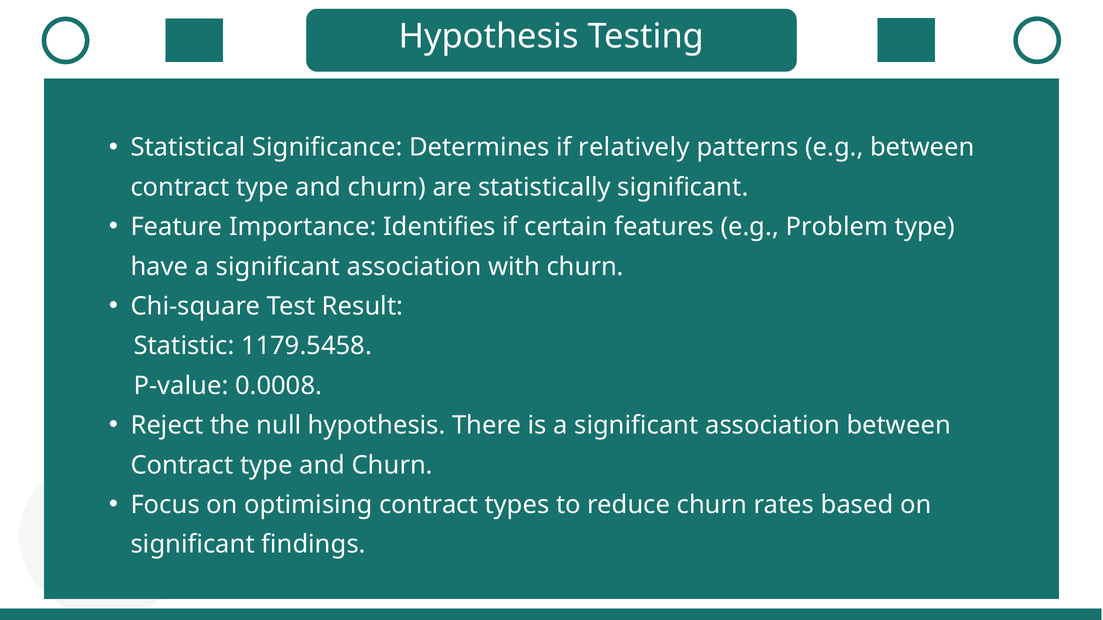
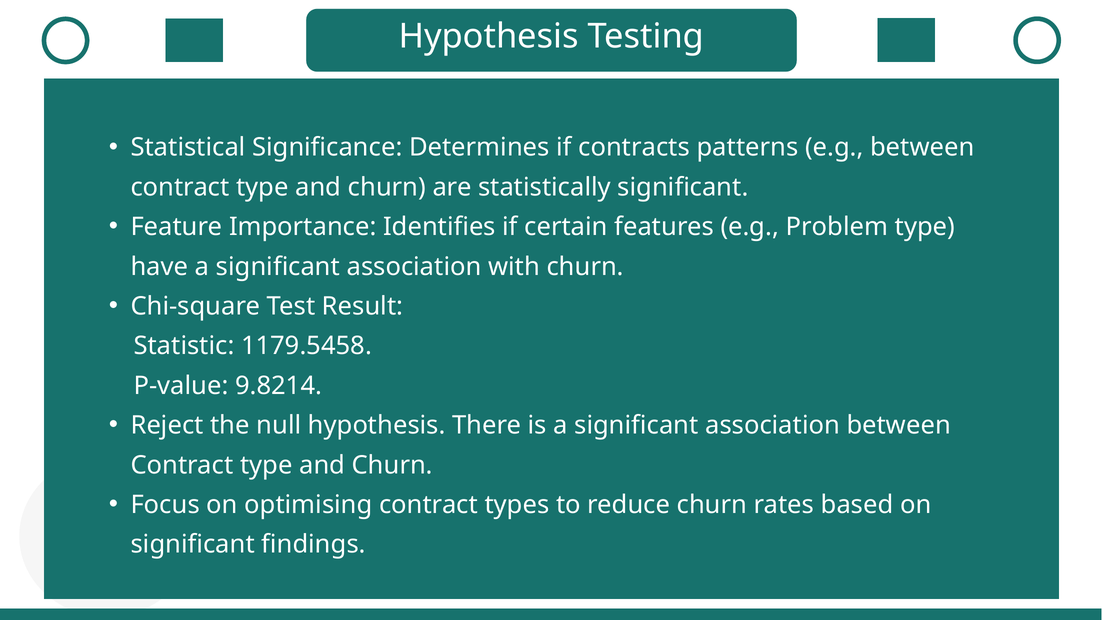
relatively: relatively -> contracts
0.0008: 0.0008 -> 9.8214
